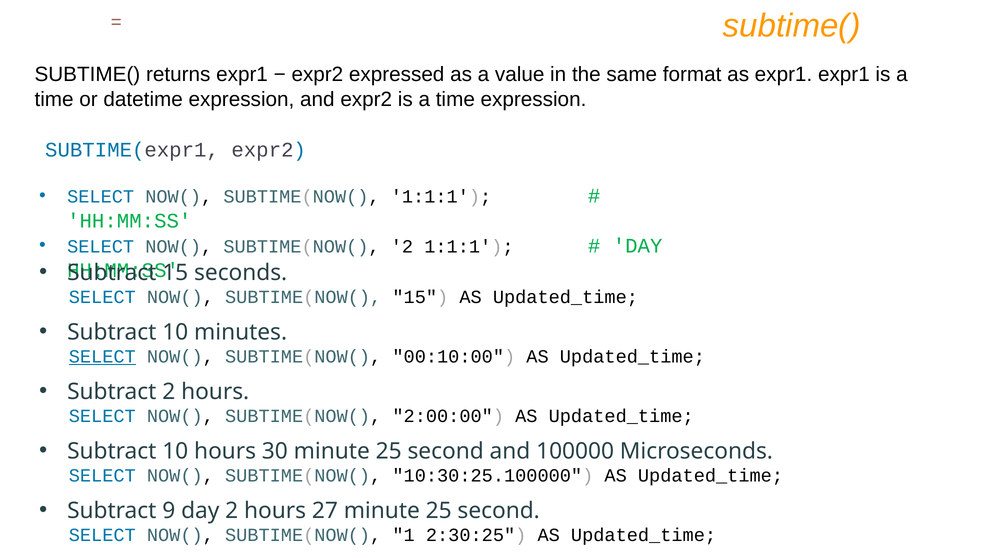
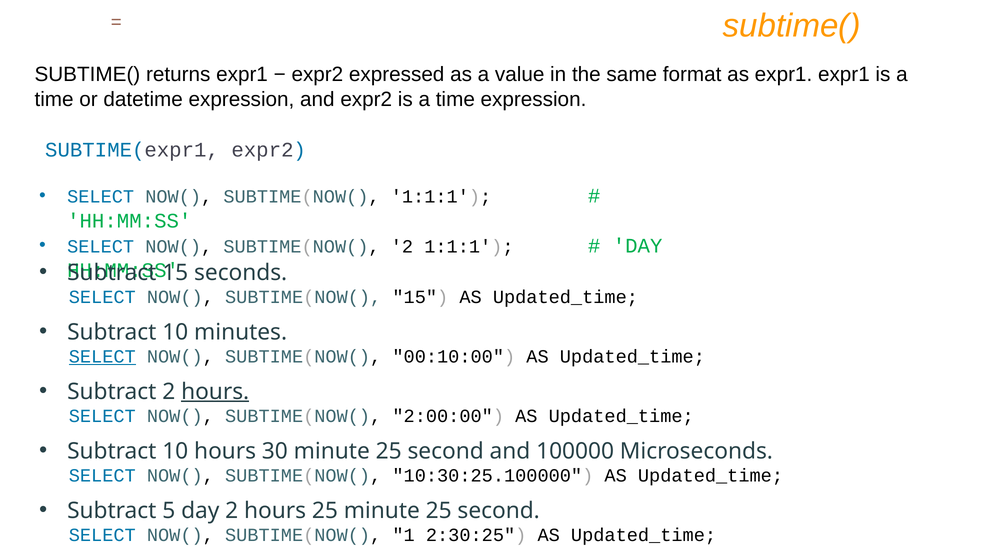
hours at (215, 392) underline: none -> present
9: 9 -> 5
hours 27: 27 -> 25
